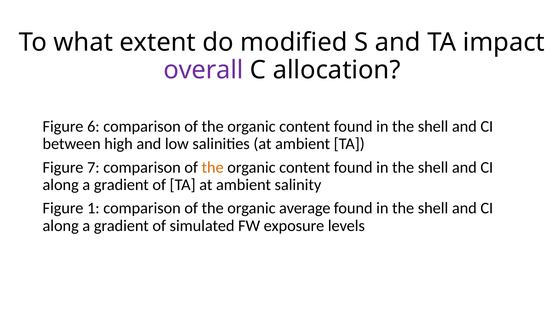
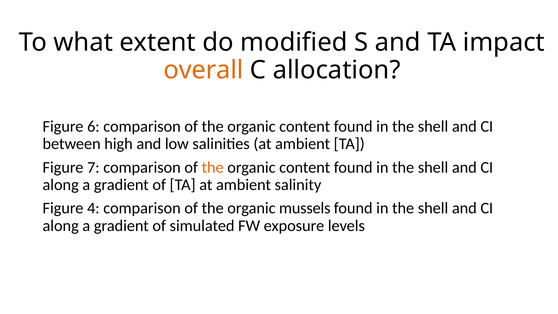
overall colour: purple -> orange
1: 1 -> 4
average: average -> mussels
